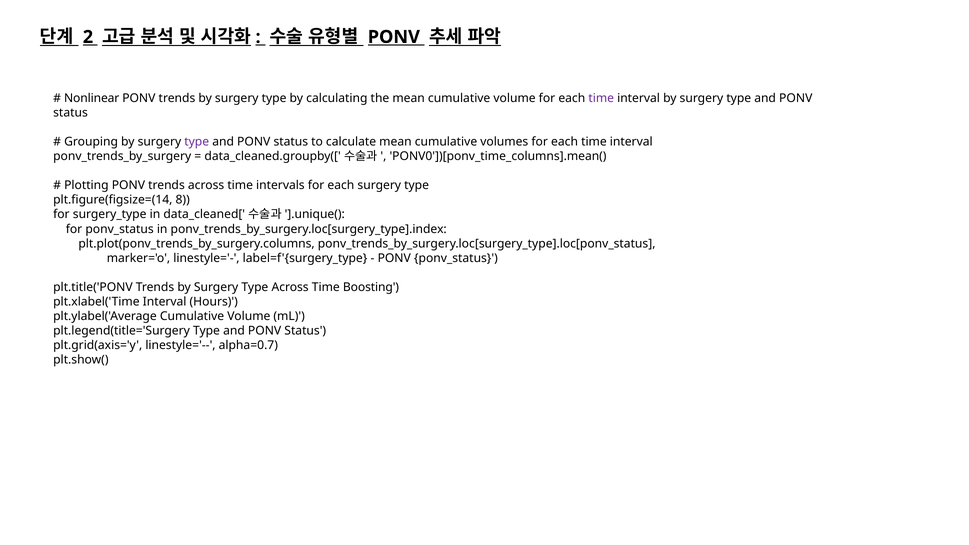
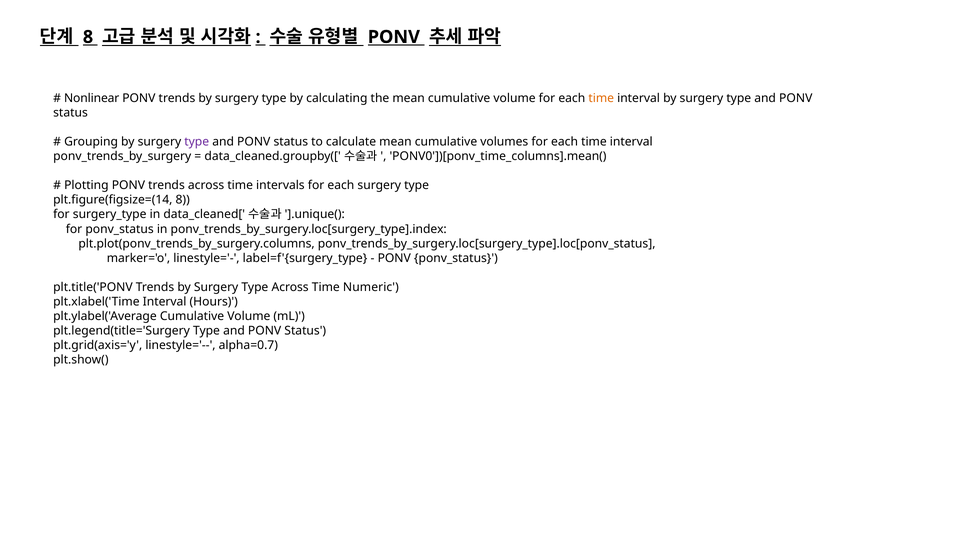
2 at (88, 37): 2 -> 8
time at (601, 98) colour: purple -> orange
Boosting: Boosting -> Numeric
